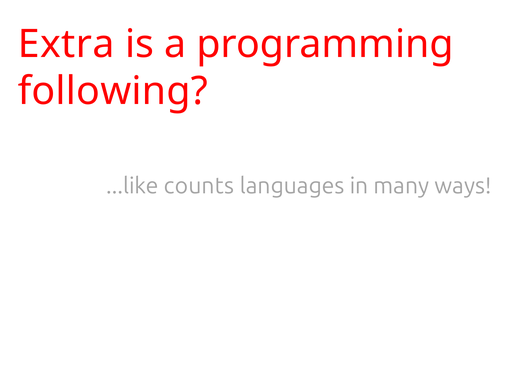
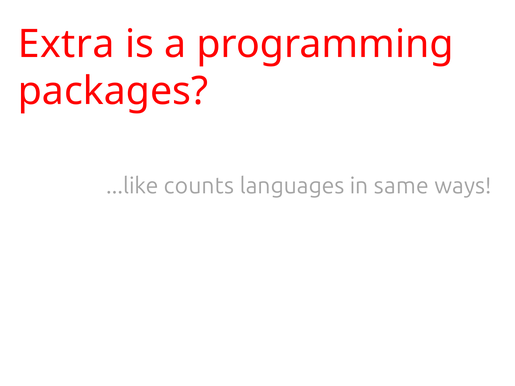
following: following -> packages
many: many -> same
